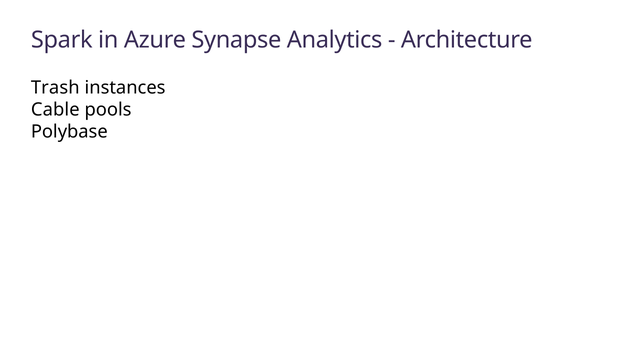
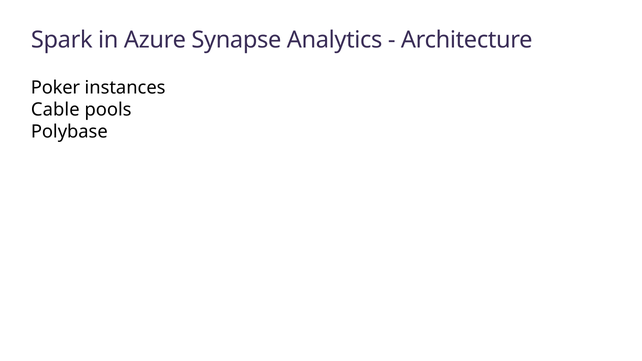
Trash: Trash -> Poker
